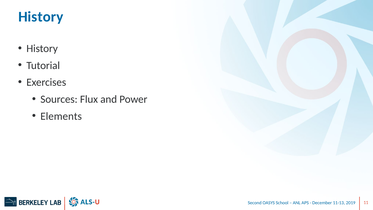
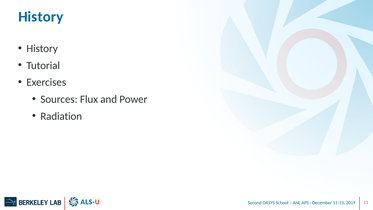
Elements: Elements -> Radiation
